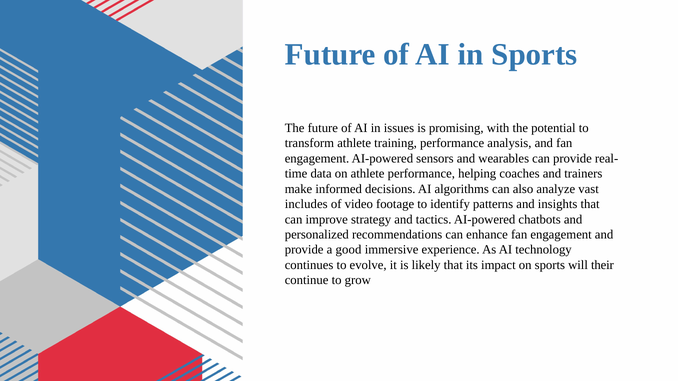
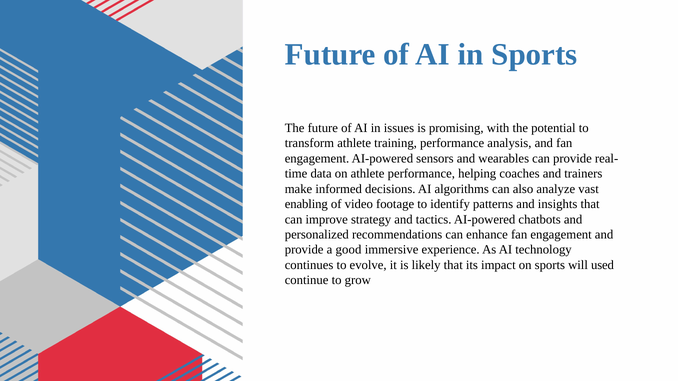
includes: includes -> enabling
their: their -> used
